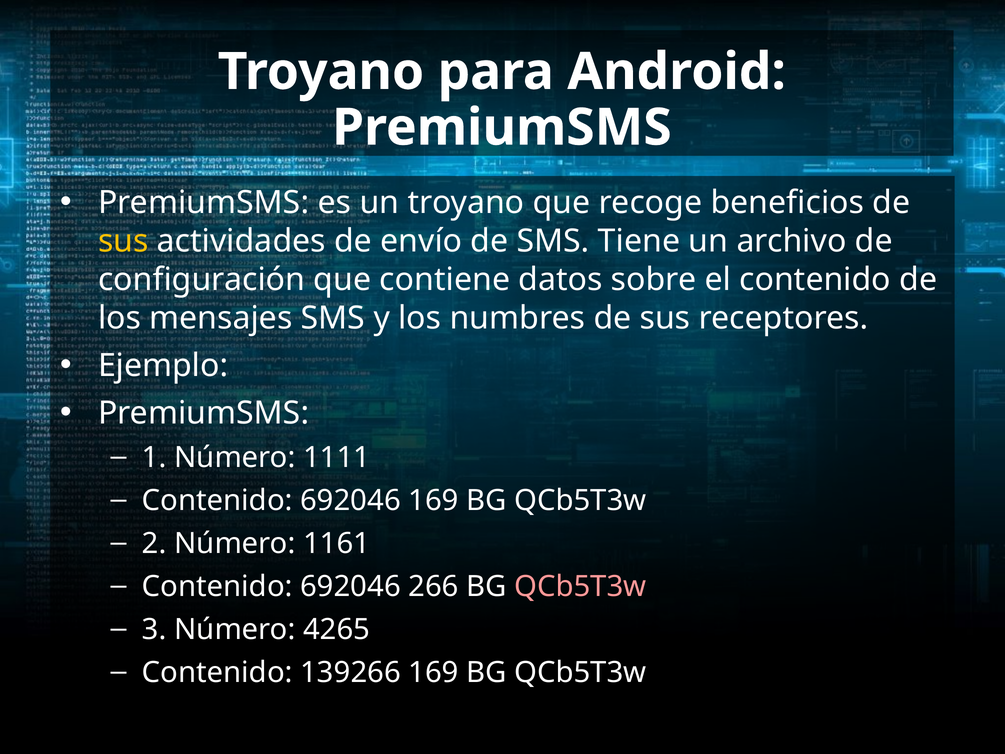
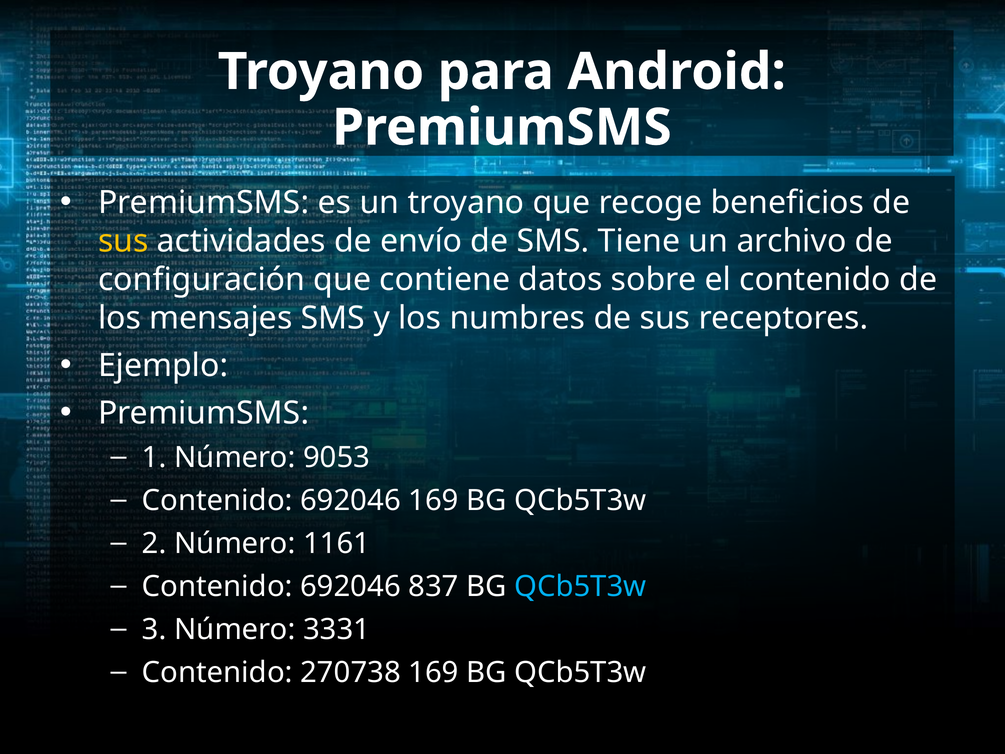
1111: 1111 -> 9053
266: 266 -> 837
QCb5T3w at (580, 586) colour: pink -> light blue
4265: 4265 -> 3331
139266: 139266 -> 270738
